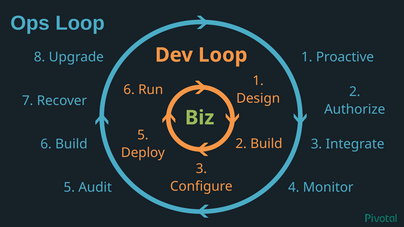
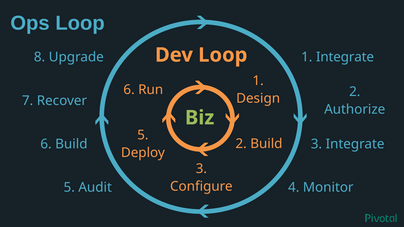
1 Proactive: Proactive -> Integrate
